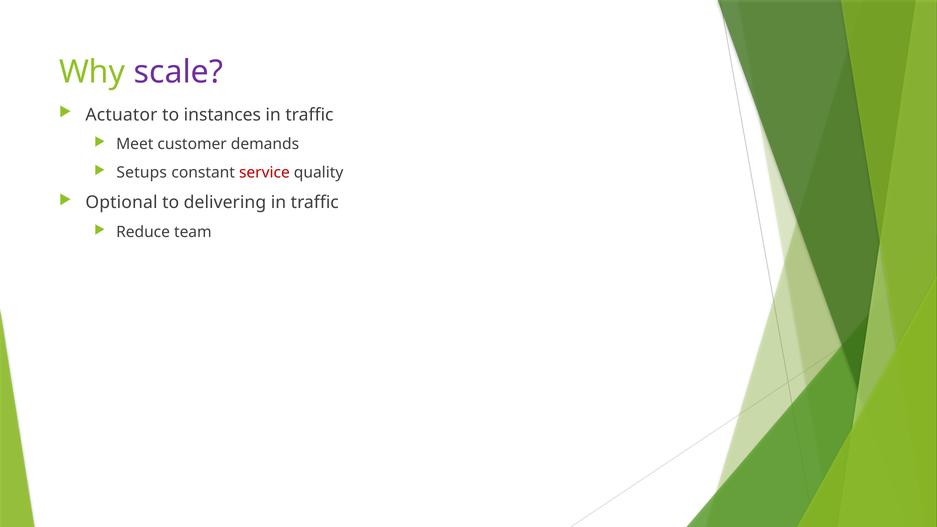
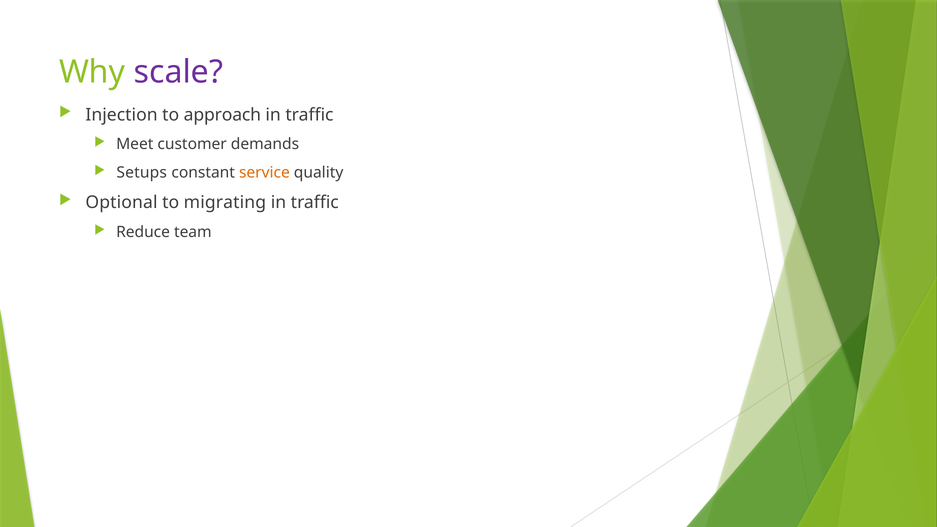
Actuator: Actuator -> Injection
instances: instances -> approach
service colour: red -> orange
delivering: delivering -> migrating
